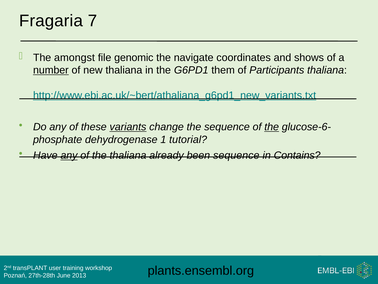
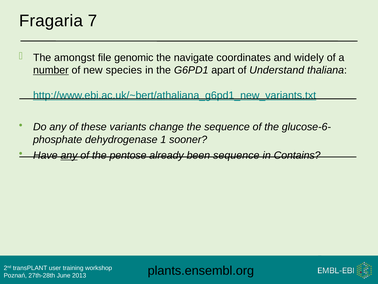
shows: shows -> widely
new thaliana: thaliana -> species
them: them -> apart
Participants: Participants -> Understand
variants underline: present -> none
the at (272, 127) underline: present -> none
tutorial: tutorial -> sooner
the thaliana: thaliana -> pentose
